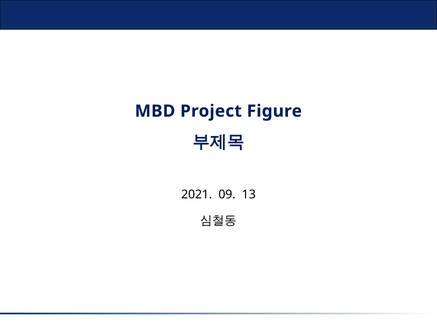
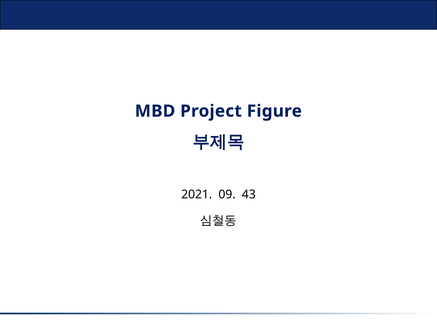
13: 13 -> 43
